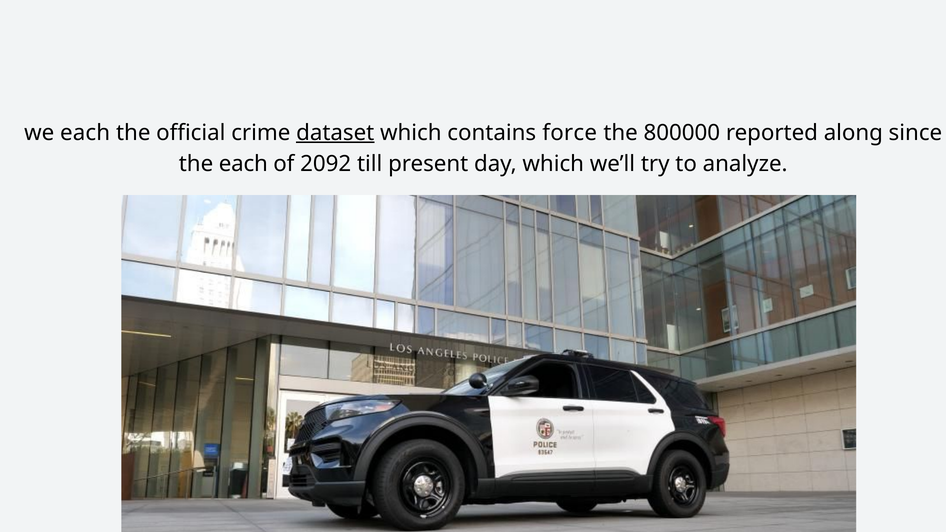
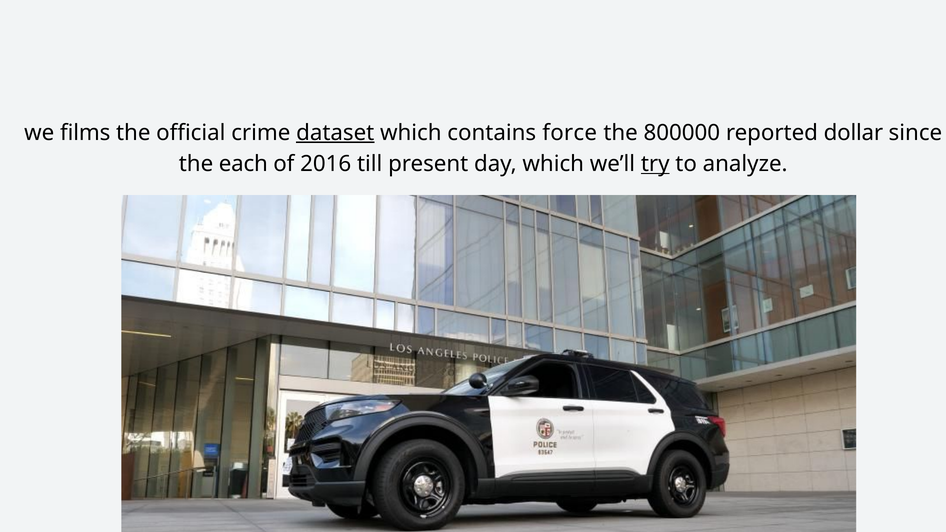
we each: each -> films
along: along -> dollar
2092: 2092 -> 2016
try underline: none -> present
